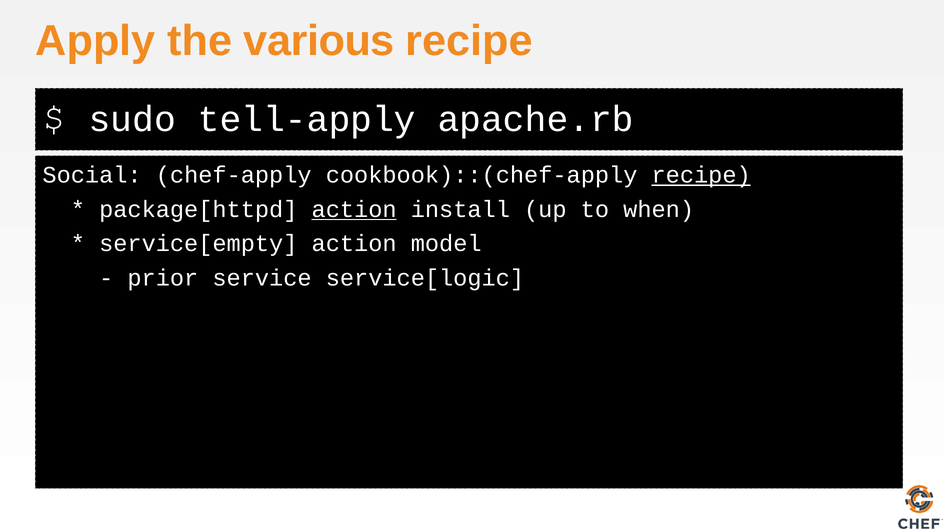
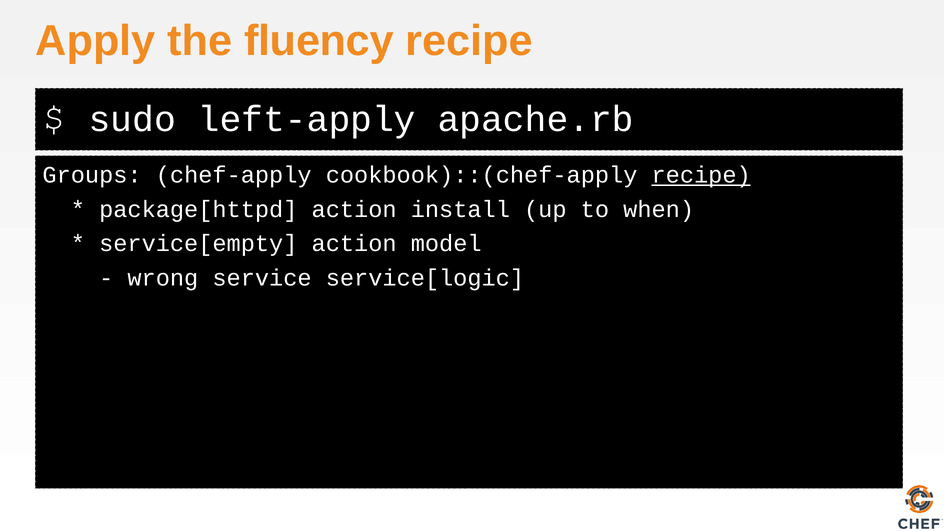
various: various -> fluency
tell-apply: tell-apply -> left-apply
Social: Social -> Groups
action at (354, 209) underline: present -> none
prior: prior -> wrong
